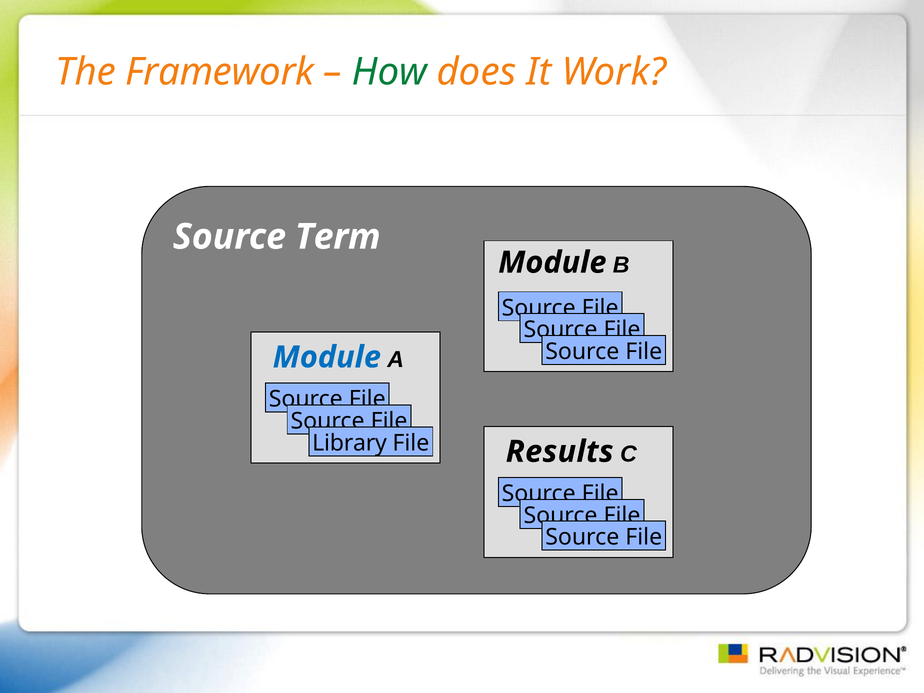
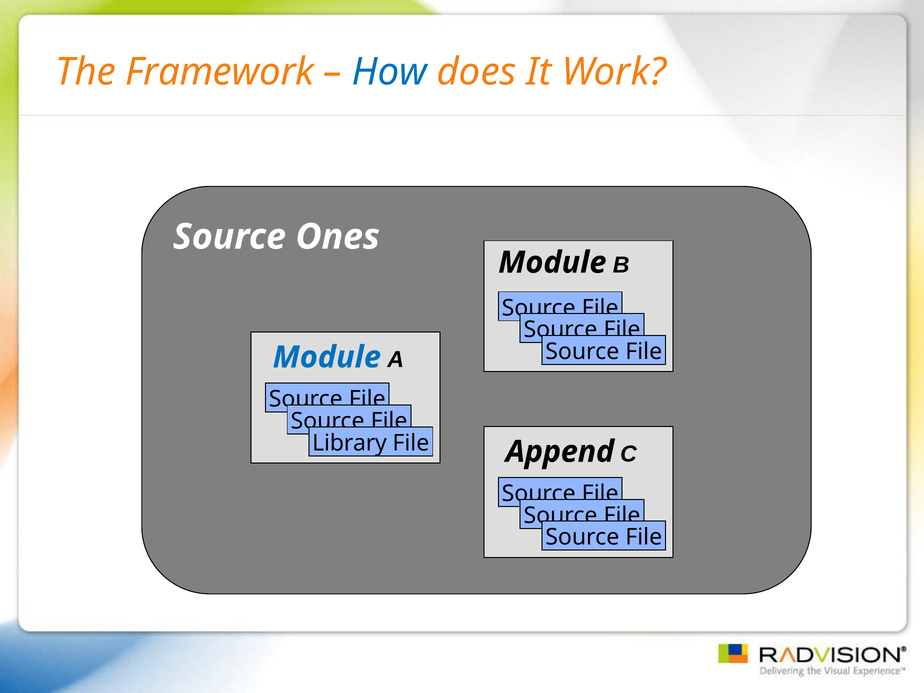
How colour: green -> blue
Term: Term -> Ones
Results: Results -> Append
